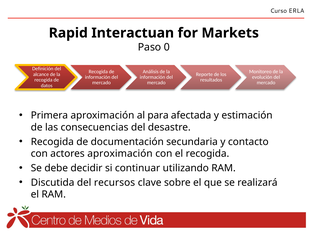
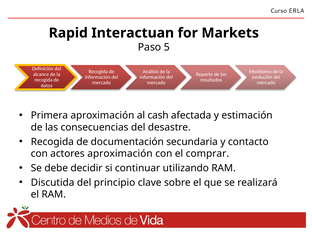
0: 0 -> 5
para: para -> cash
el recogida: recogida -> comprar
recursos: recursos -> principio
